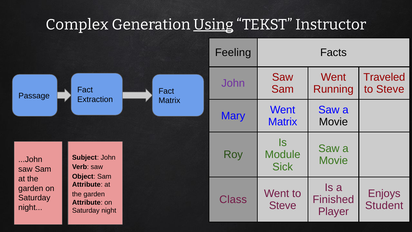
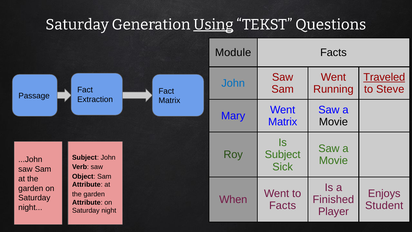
Complex at (77, 25): Complex -> Saturday
Instructor: Instructor -> Questions
Feeling: Feeling -> Module
Traveled underline: none -> present
John at (233, 83) colour: purple -> blue
Module at (283, 155): Module -> Subject
Class: Class -> When
Steve at (283, 205): Steve -> Facts
